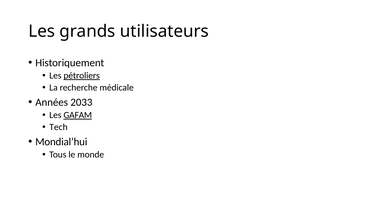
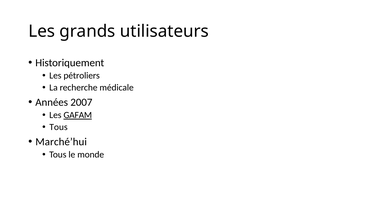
pétroliers underline: present -> none
2033: 2033 -> 2007
Tech at (59, 127): Tech -> Tous
Mondial’hui: Mondial’hui -> Marché’hui
